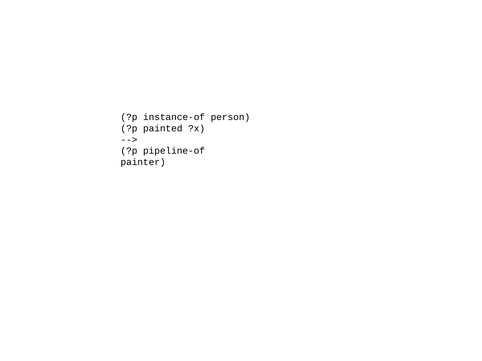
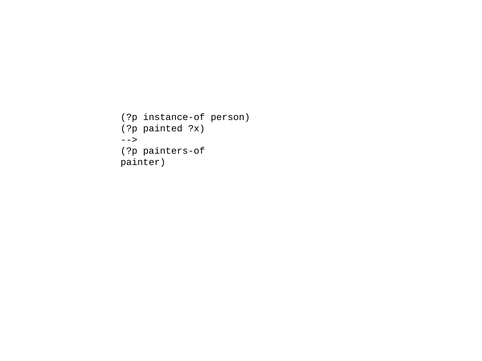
pipeline-of: pipeline-of -> painters-of
